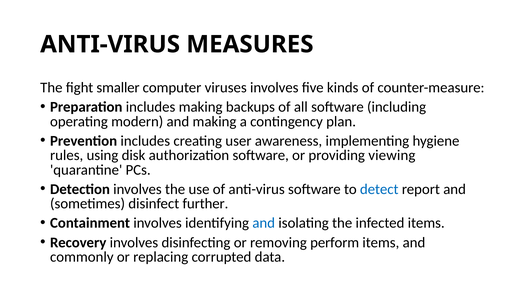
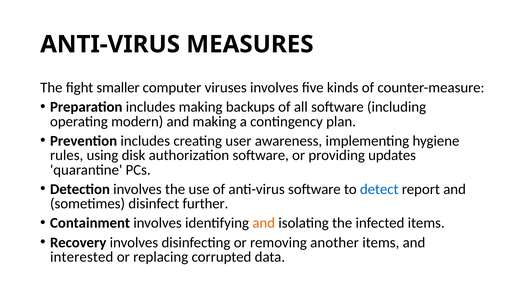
viewing: viewing -> updates
and at (264, 223) colour: blue -> orange
perform: perform -> another
commonly: commonly -> interested
